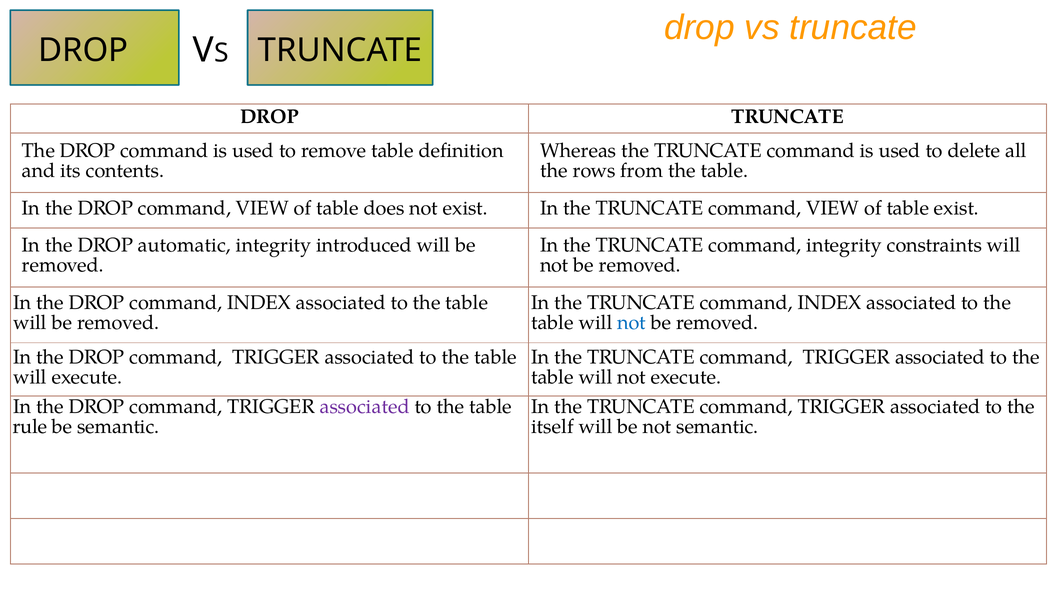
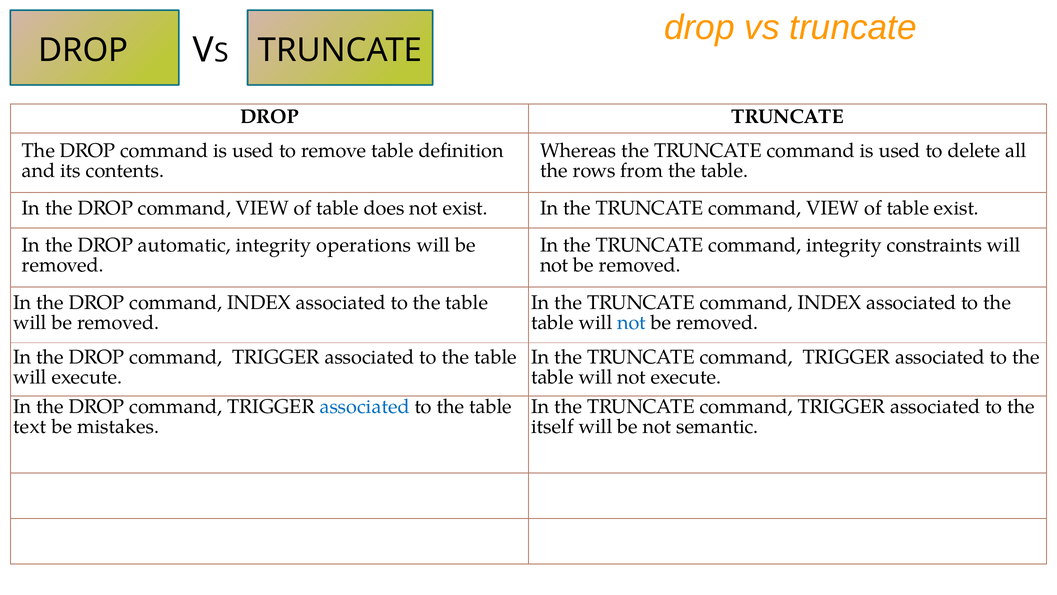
introduced: introduced -> operations
associated at (365, 406) colour: purple -> blue
rule: rule -> text
be semantic: semantic -> mistakes
